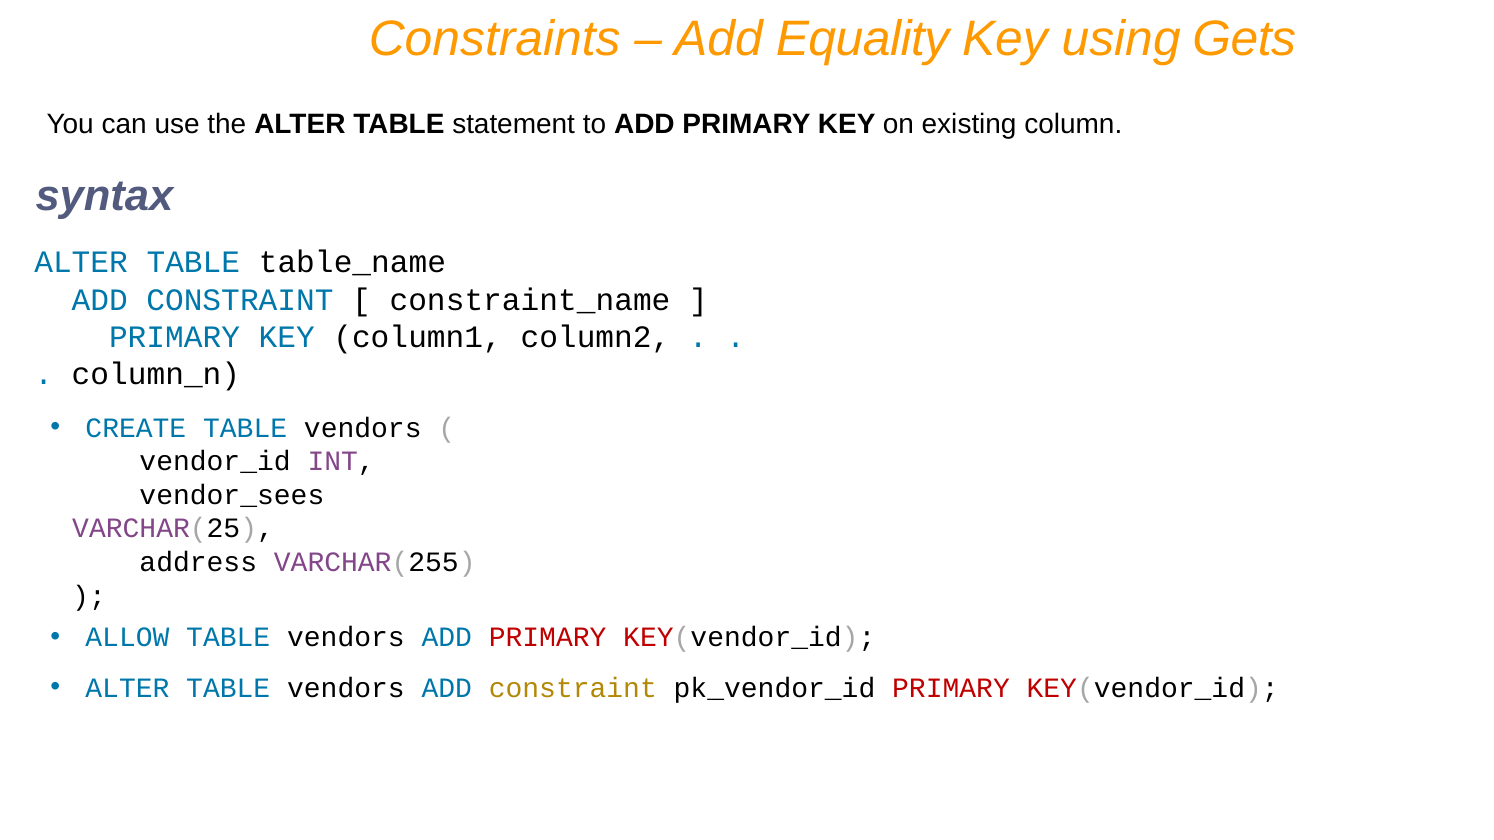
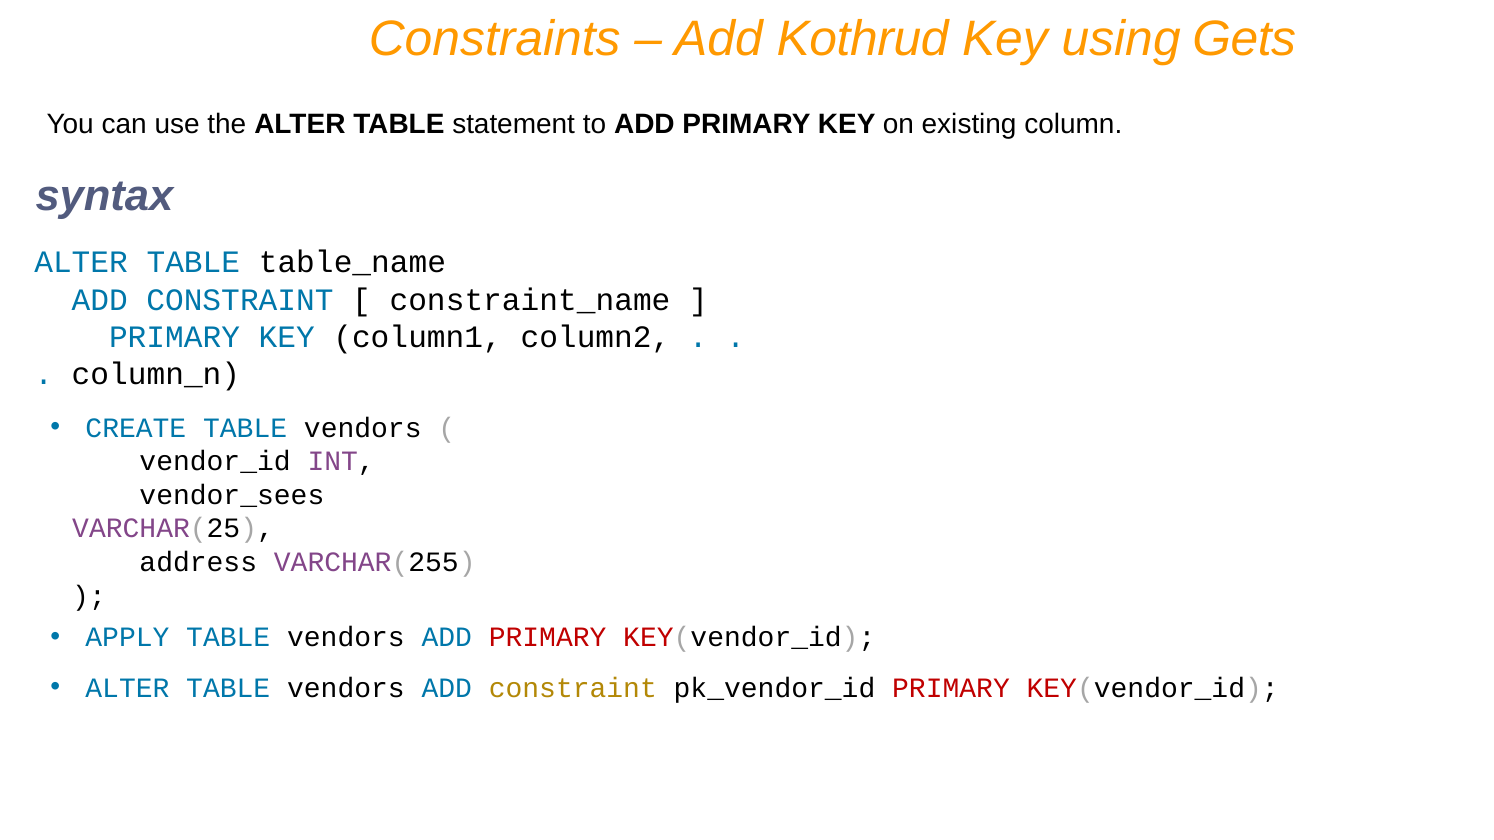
Equality: Equality -> Kothrud
ALLOW: ALLOW -> APPLY
